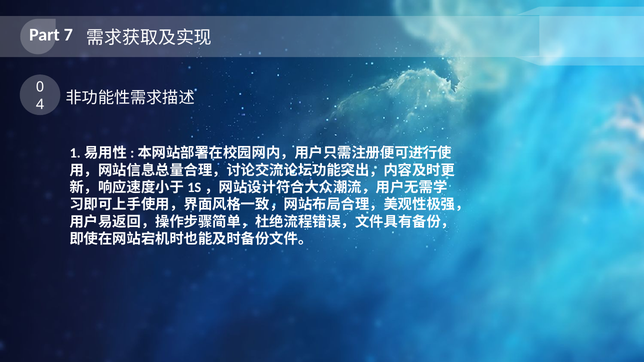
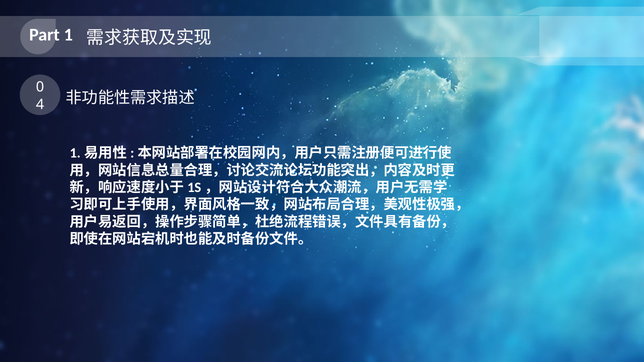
7: 7 -> 1
